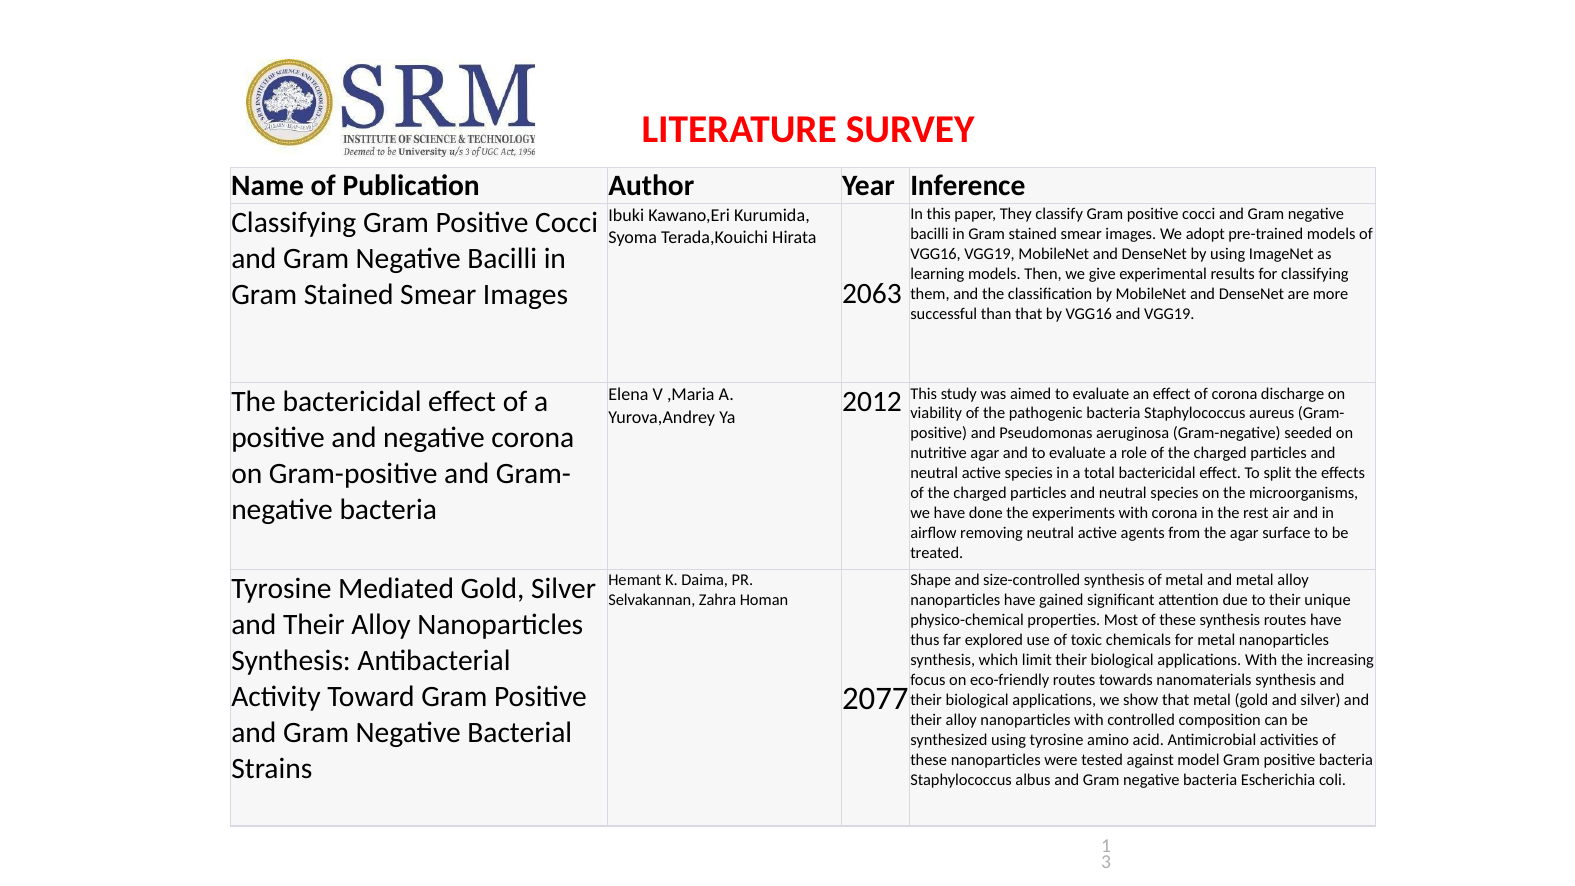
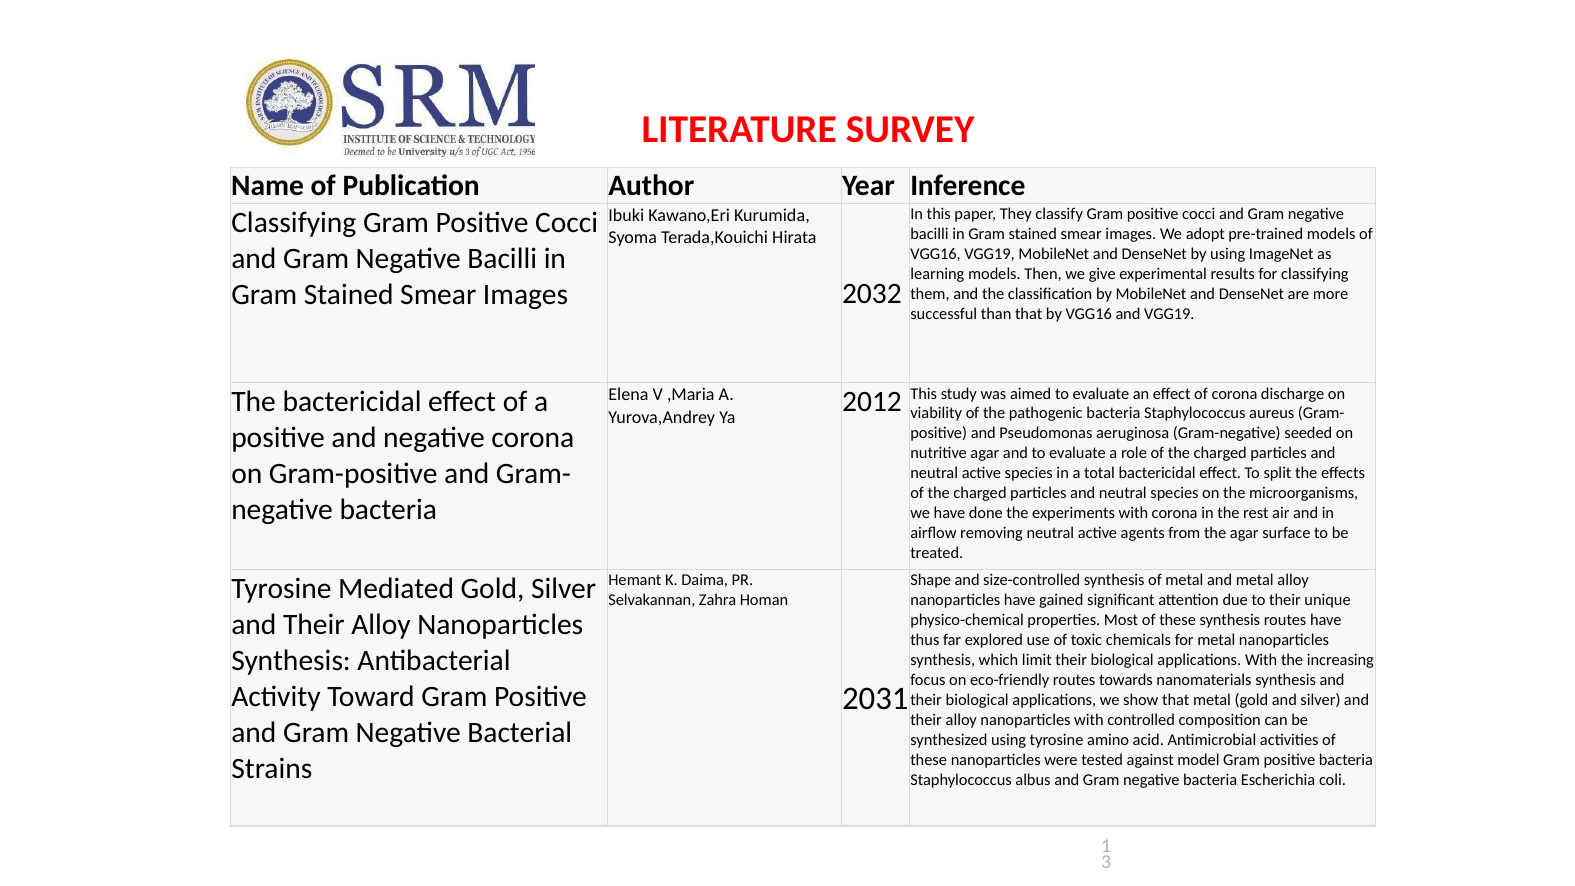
2063: 2063 -> 2032
2077: 2077 -> 2031
